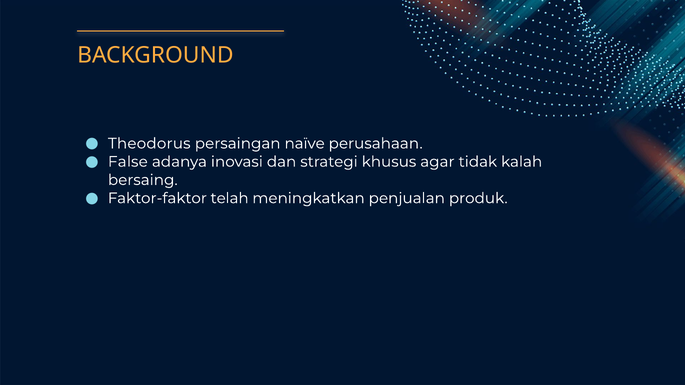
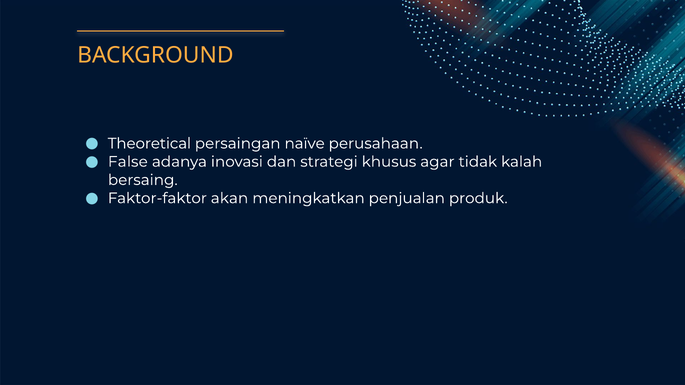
Theodorus: Theodorus -> Theoretical
telah: telah -> akan
